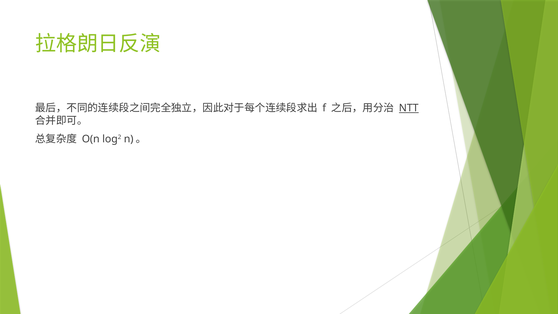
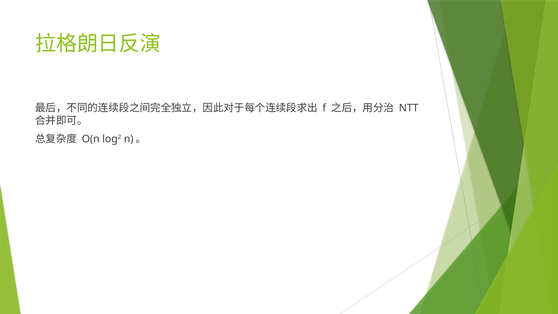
NTT underline: present -> none
